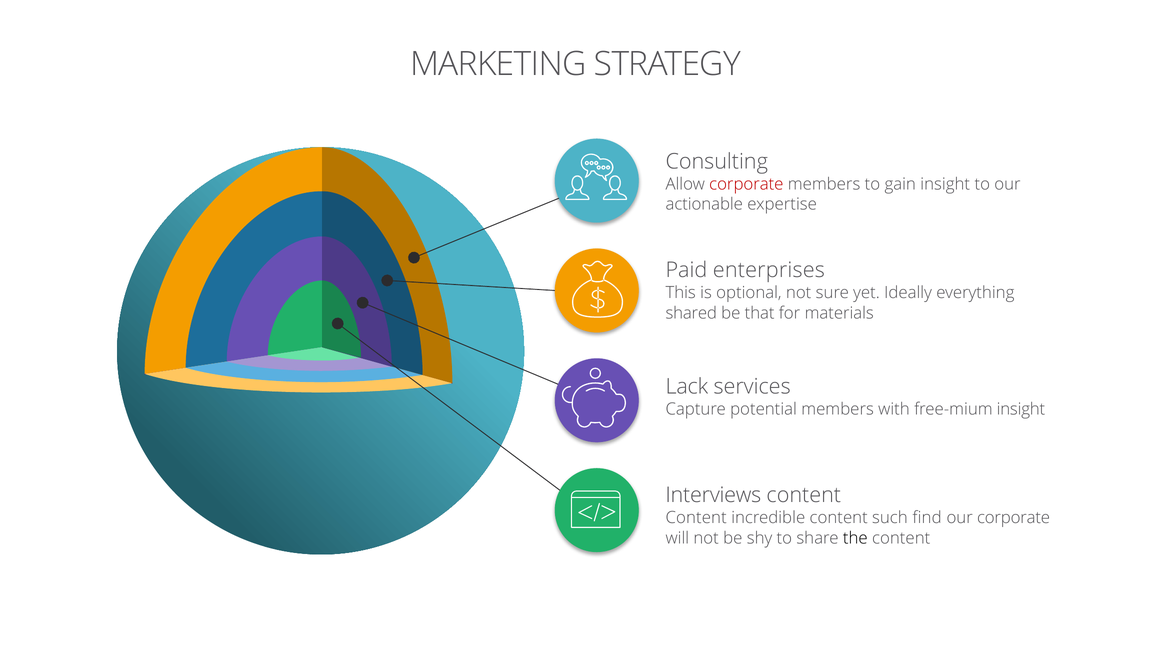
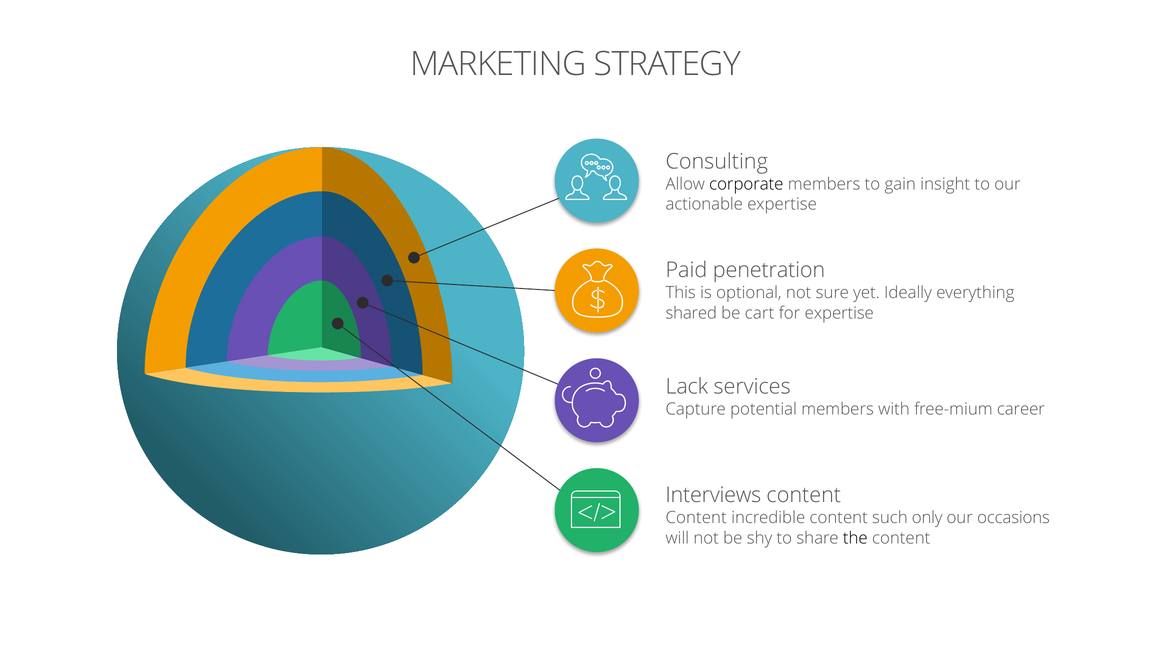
corporate at (746, 184) colour: red -> black
enterprises: enterprises -> penetration
that: that -> cart
for materials: materials -> expertise
free-mium insight: insight -> career
find: find -> only
our corporate: corporate -> occasions
